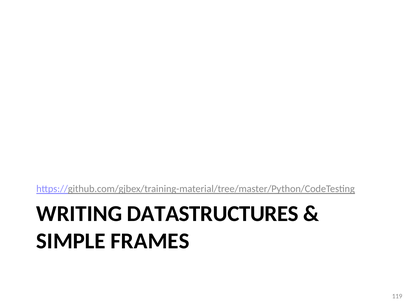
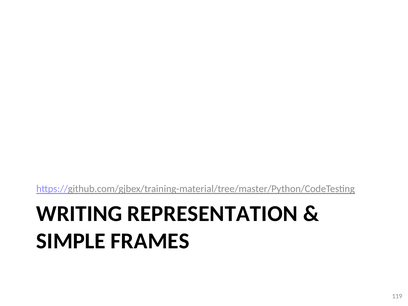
DATASTRUCTURES: DATASTRUCTURES -> REPRESENTATION
